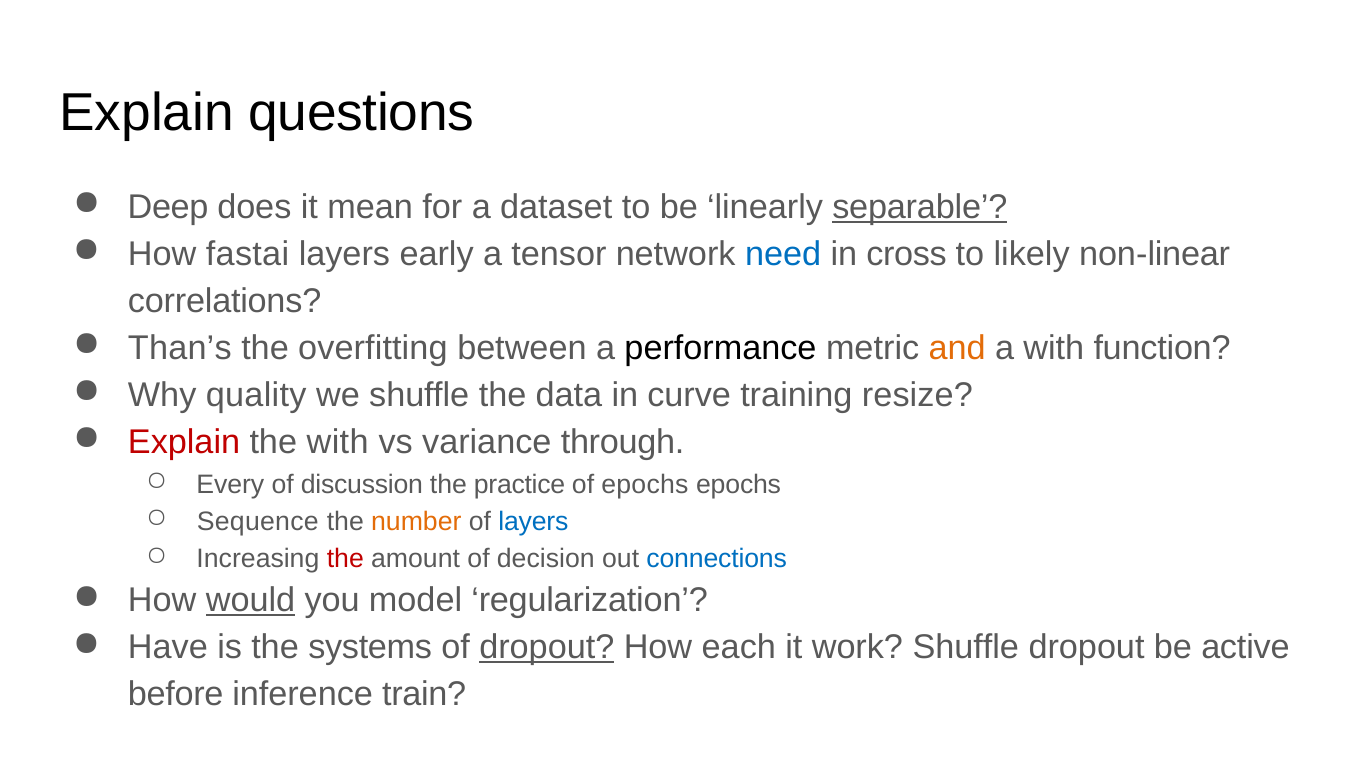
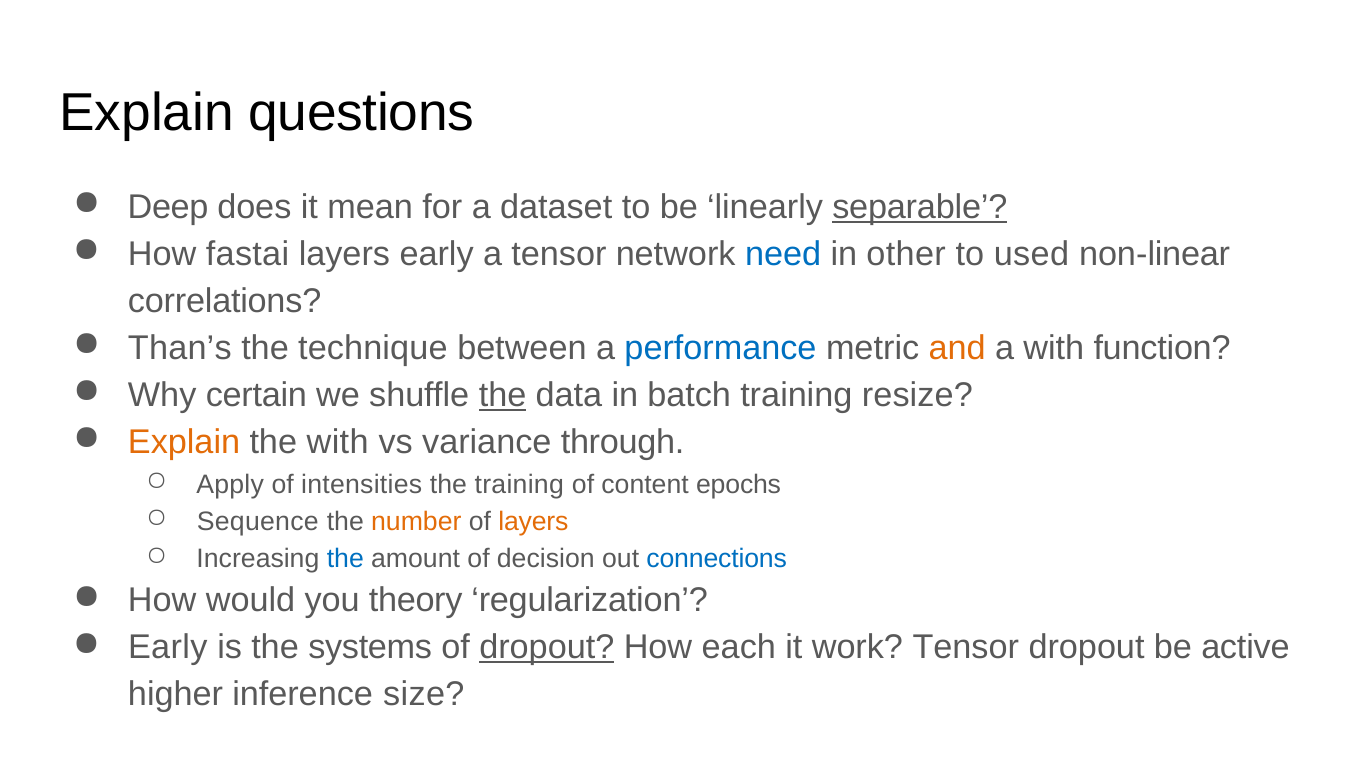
cross: cross -> other
likely: likely -> used
overfitting: overfitting -> technique
performance colour: black -> blue
quality: quality -> certain
the at (503, 395) underline: none -> present
curve: curve -> batch
Explain at (184, 442) colour: red -> orange
Every: Every -> Apply
discussion: discussion -> intensities
the practice: practice -> training
of epochs: epochs -> content
layers at (533, 521) colour: blue -> orange
the at (345, 558) colour: red -> blue
would underline: present -> none
model: model -> theory
Have at (168, 647): Have -> Early
work Shuffle: Shuffle -> Tensor
before: before -> higher
train: train -> size
